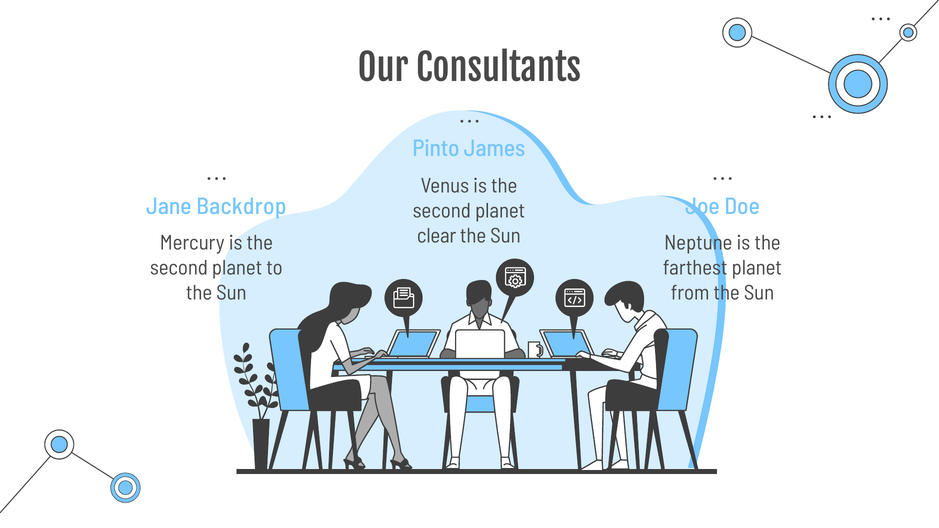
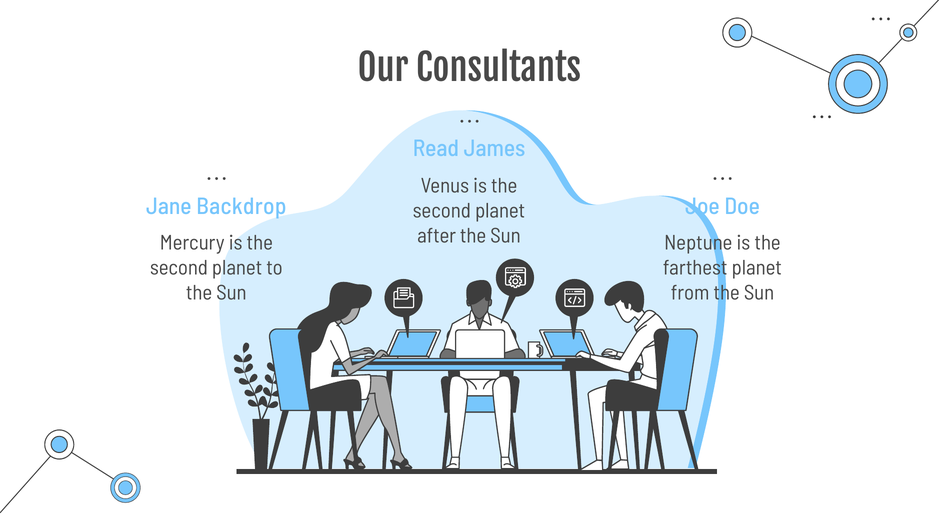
Pinto: Pinto -> Read
clear: clear -> after
